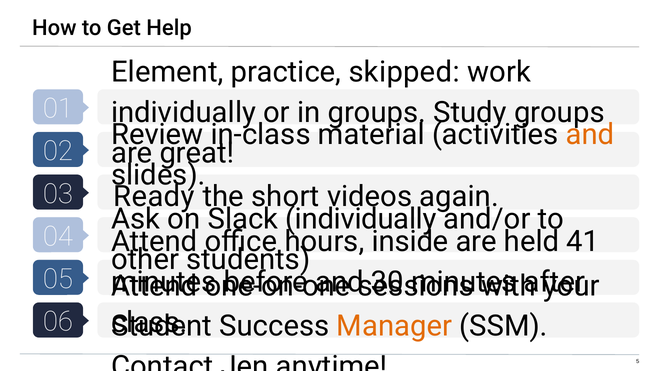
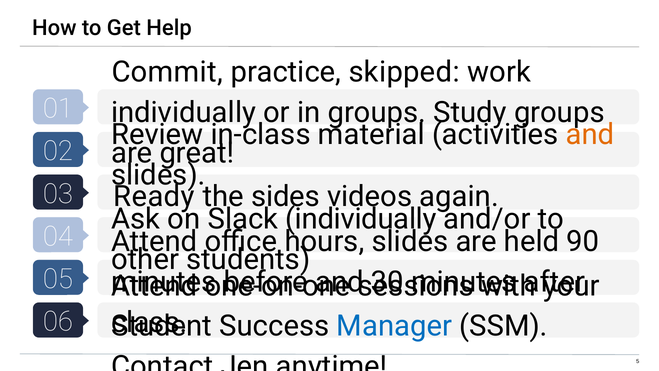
Element: Element -> Commit
short: short -> sides
hours inside: inside -> slides
41: 41 -> 90
Manager colour: orange -> blue
